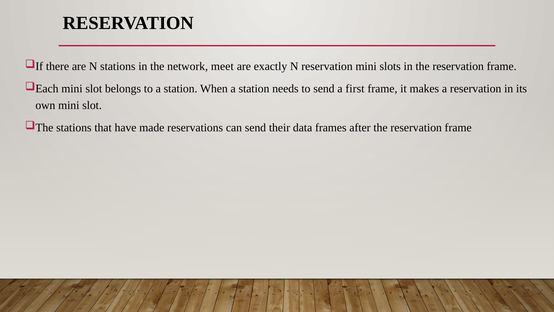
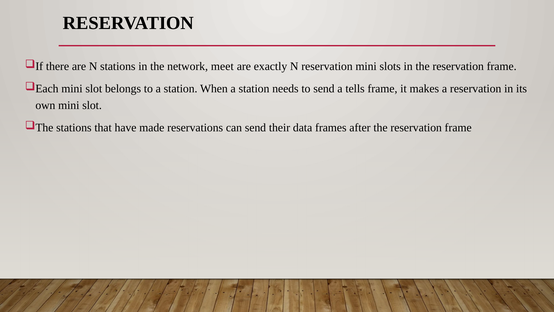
first: first -> tells
